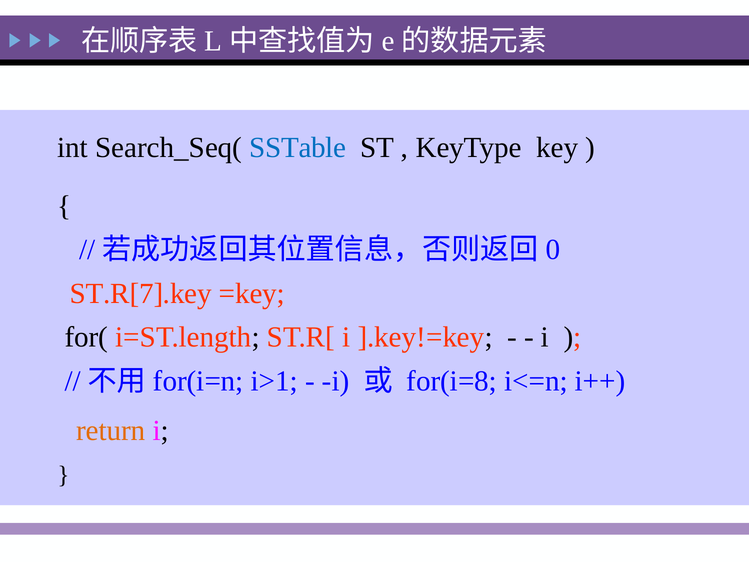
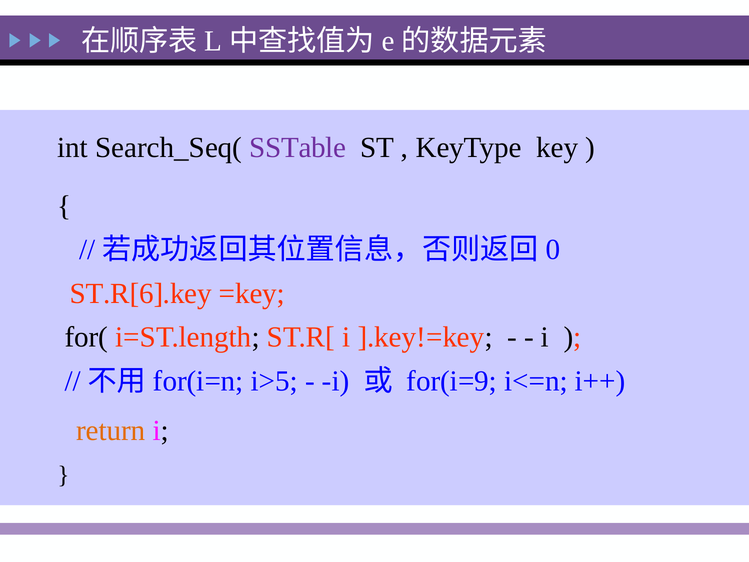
SSTable colour: blue -> purple
ST.R[7].key: ST.R[7].key -> ST.R[6].key
i>1: i>1 -> i>5
for(i=8: for(i=8 -> for(i=9
